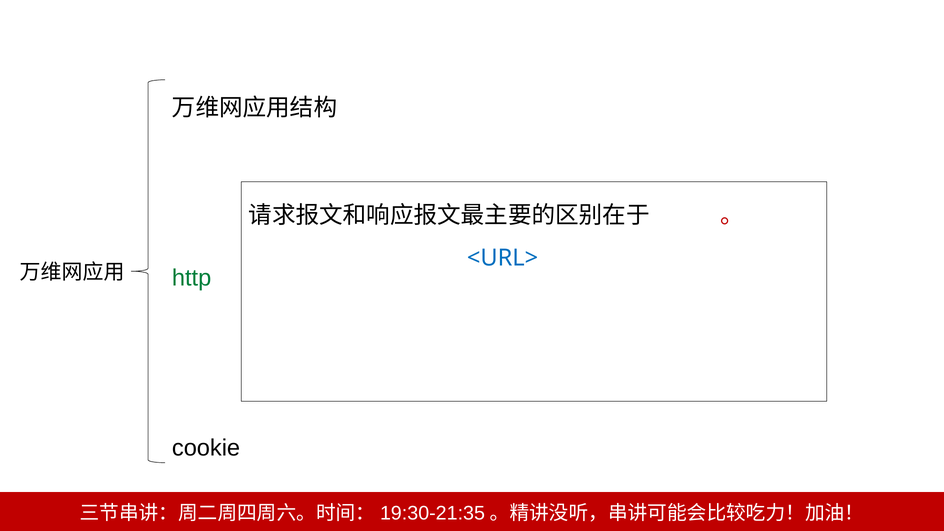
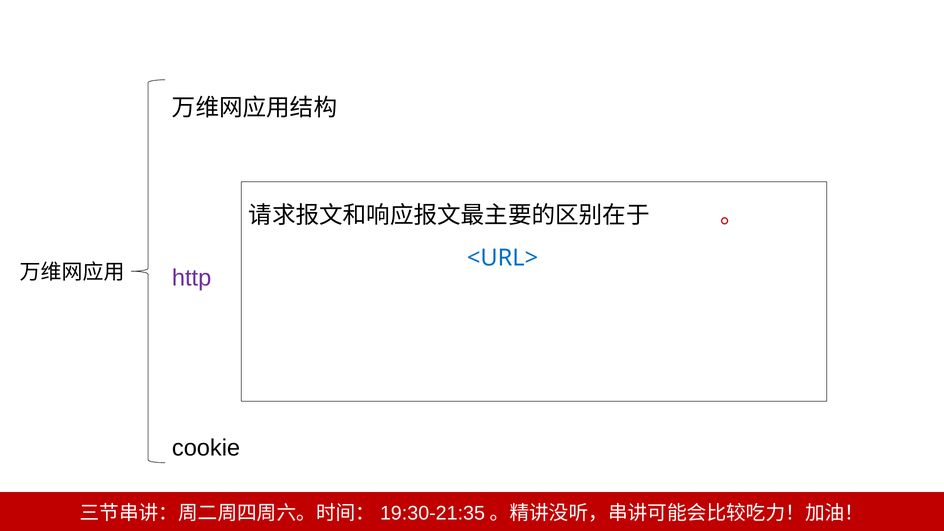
http colour: green -> purple
